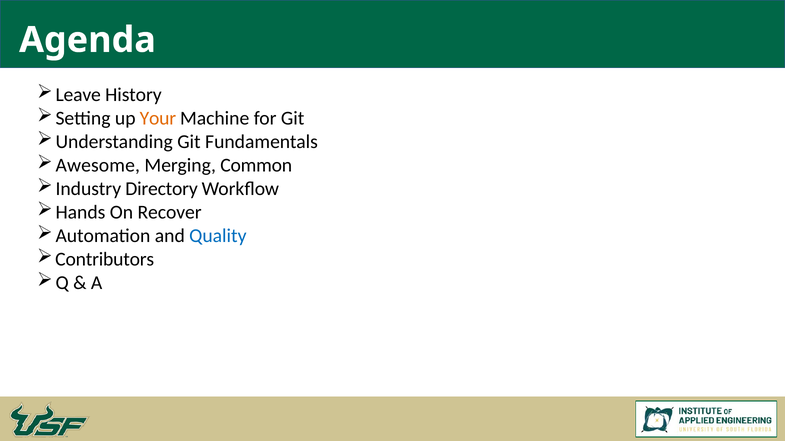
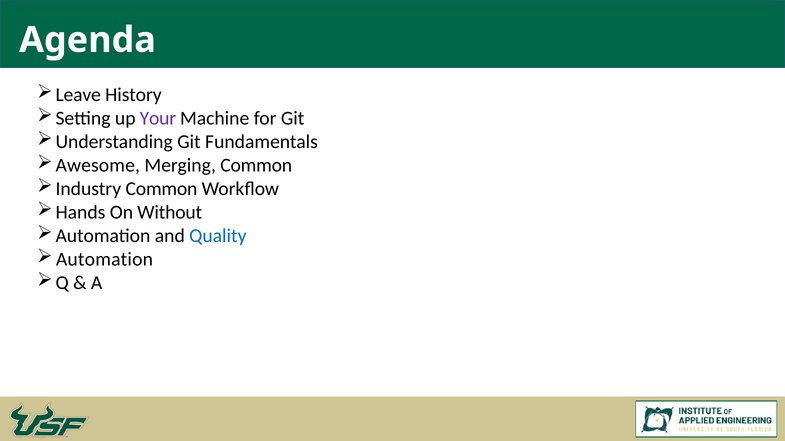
Your colour: orange -> purple
Industry Directory: Directory -> Common
Recover: Recover -> Without
Contributors at (105, 260): Contributors -> Automation
